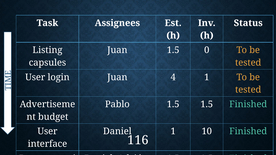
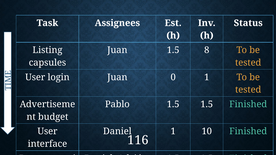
0: 0 -> 8
Juan 4: 4 -> 0
